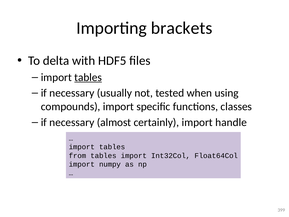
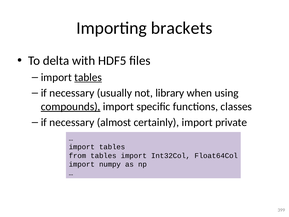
tested: tested -> library
compounds underline: none -> present
handle: handle -> private
